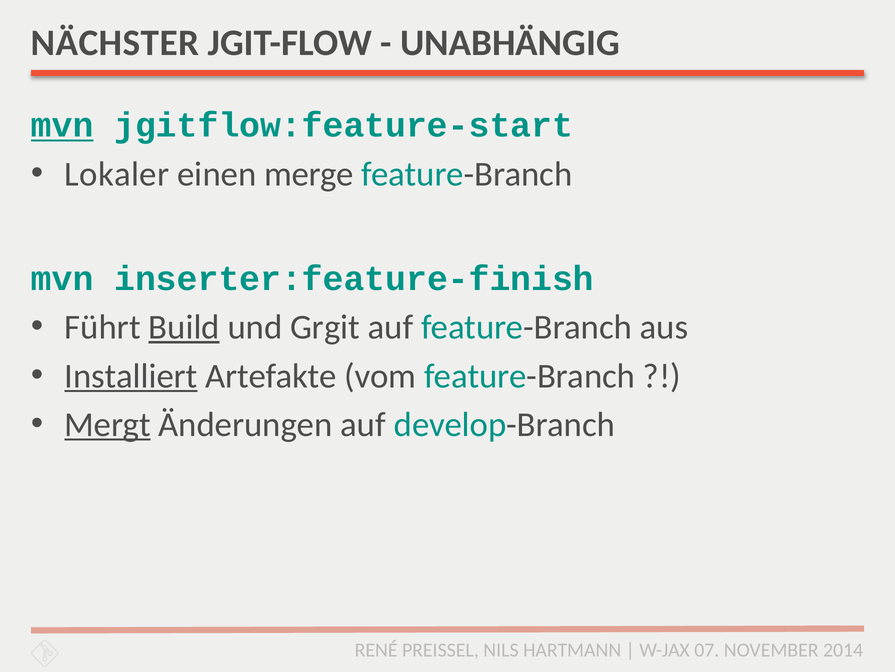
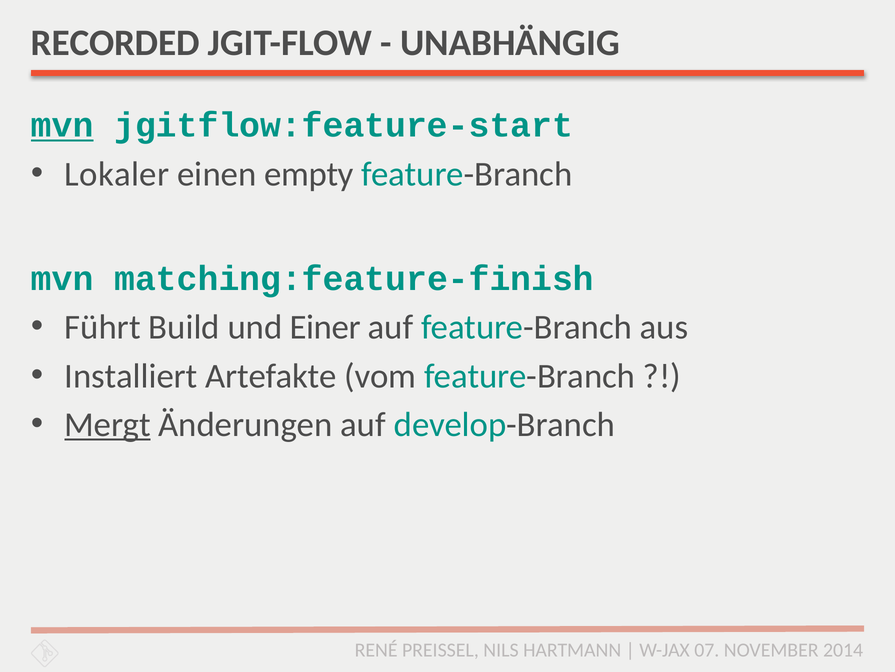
NÄCHSTER: NÄCHSTER -> RECORDED
merge: merge -> empty
inserter:feature-finish: inserter:feature-finish -> matching:feature-finish
Build underline: present -> none
Grgit: Grgit -> Einer
Installiert underline: present -> none
